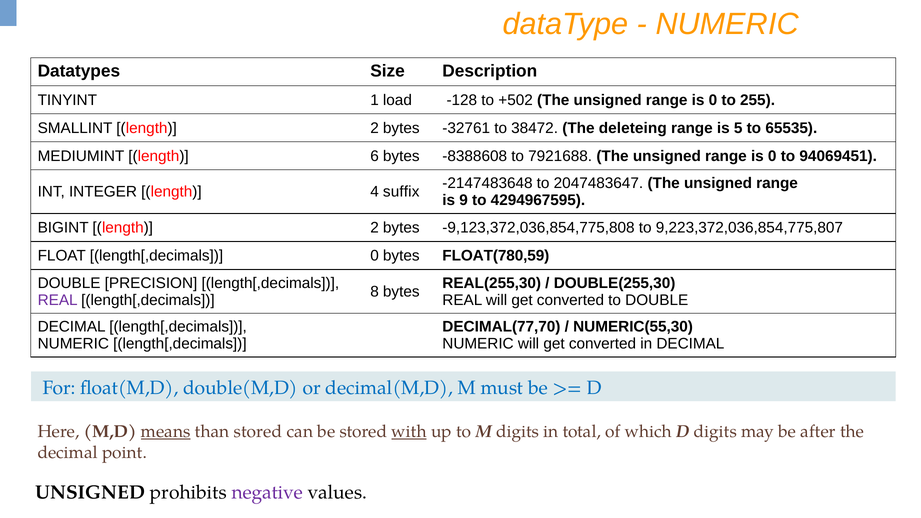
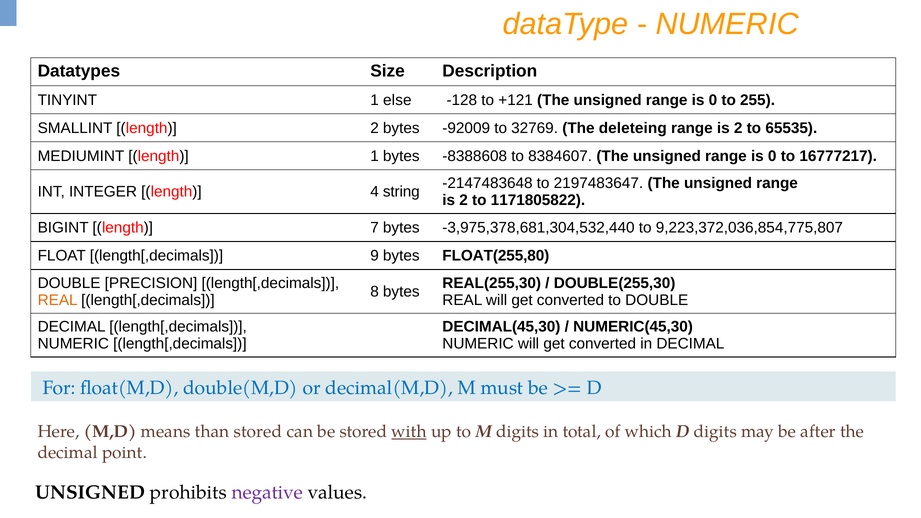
load: load -> else
+502: +502 -> +121
-32761: -32761 -> -92009
38472: 38472 -> 32769
5 at (738, 128): 5 -> 2
length 6: 6 -> 1
7921688: 7921688 -> 8384607
94069451: 94069451 -> 16777217
2047483647: 2047483647 -> 2197483647
suffix: suffix -> string
9 at (464, 200): 9 -> 2
4294967595: 4294967595 -> 1171805822
BIGINT length 2: 2 -> 7
-9,123,372,036,854,775,808: -9,123,372,036,854,775,808 -> -3,975,378,681,304,532,440
length[,decimals 0: 0 -> 9
FLOAT(780,59: FLOAT(780,59 -> FLOAT(255,80
REAL at (58, 300) colour: purple -> orange
DECIMAL(77,70: DECIMAL(77,70 -> DECIMAL(45,30
NUMERIC(55,30: NUMERIC(55,30 -> NUMERIC(45,30
means underline: present -> none
